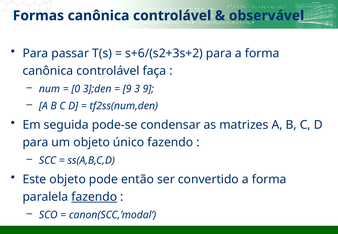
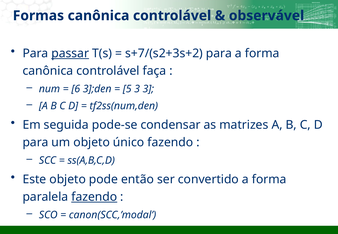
passar underline: none -> present
s+6/(s2+3s+2: s+6/(s2+3s+2 -> s+7/(s2+3s+2
0: 0 -> 6
9 at (127, 89): 9 -> 5
3 9: 9 -> 3
